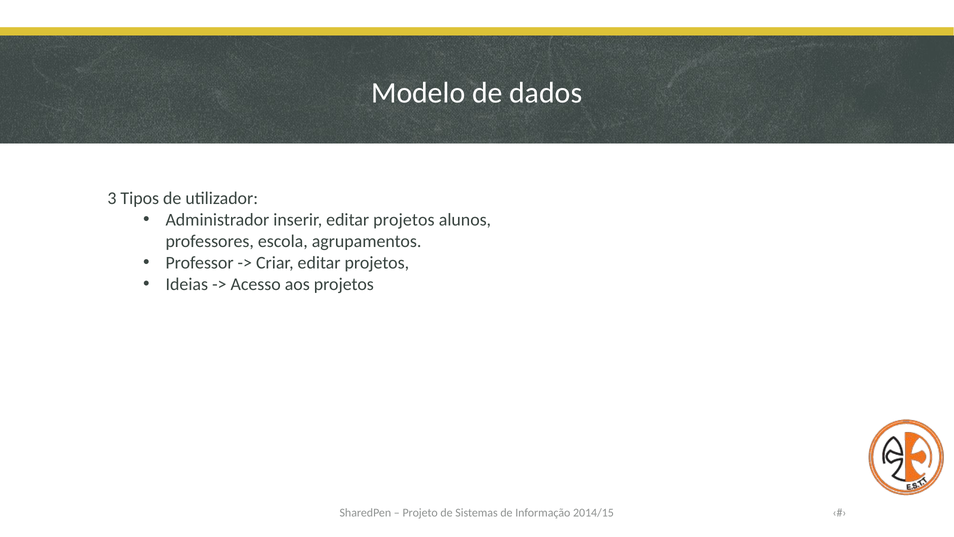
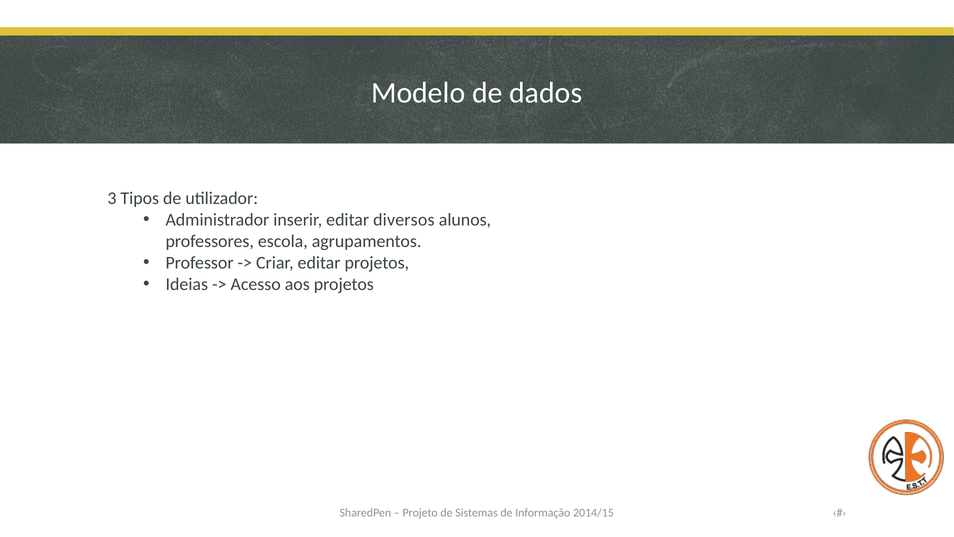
inserir editar projetos: projetos -> diversos
